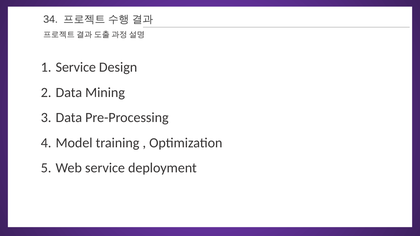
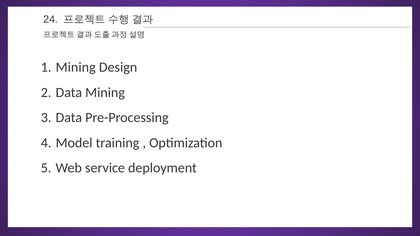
34: 34 -> 24
Service at (76, 67): Service -> Mining
